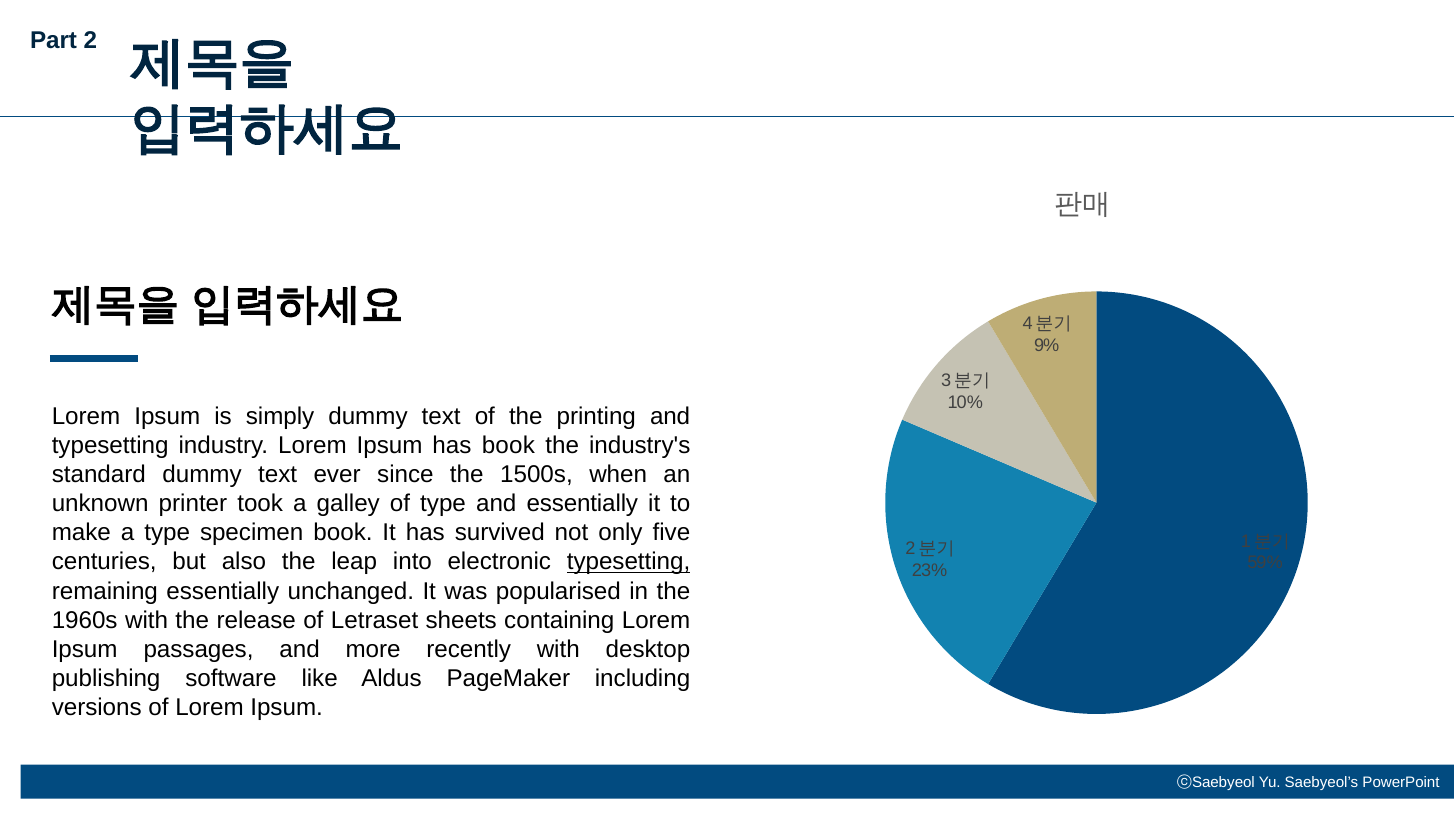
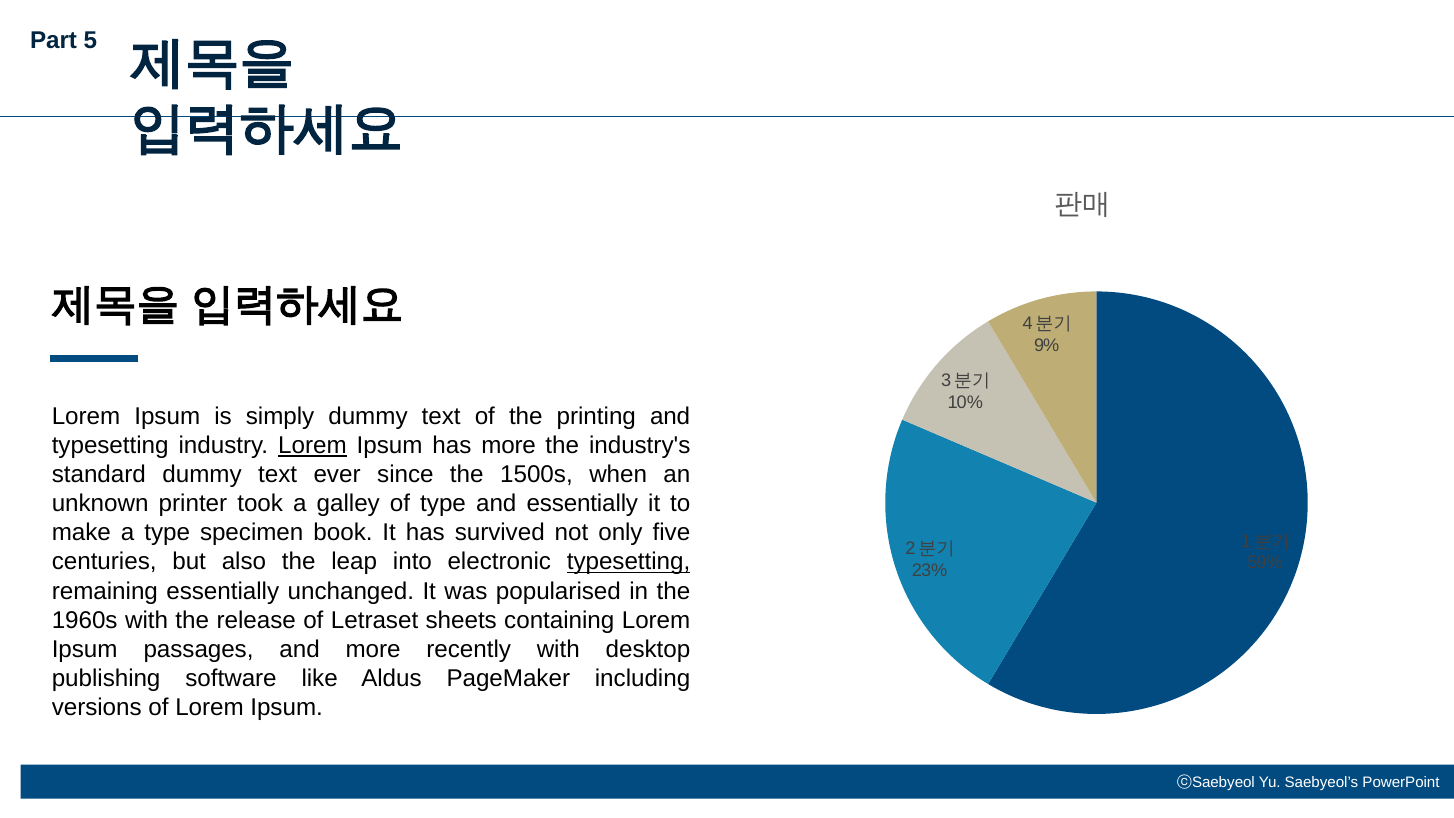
2: 2 -> 5
Lorem at (312, 446) underline: none -> present
has book: book -> more
